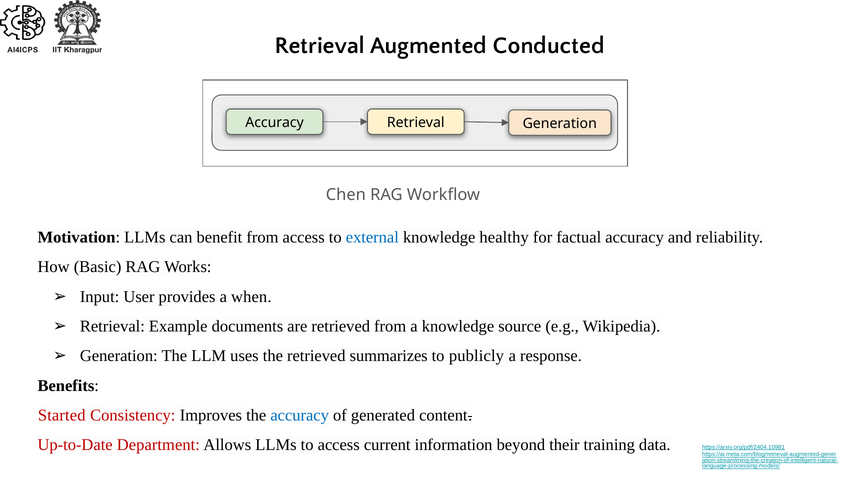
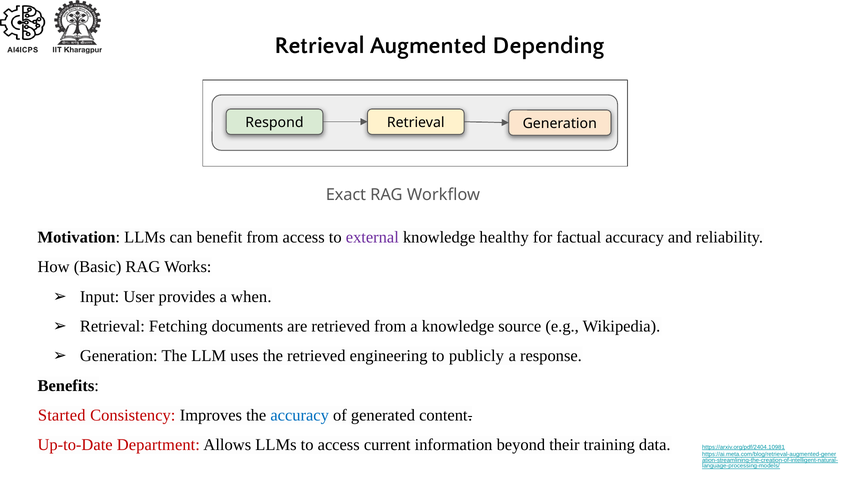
Conducted: Conducted -> Depending
Accuracy at (275, 123): Accuracy -> Respond
Chen: Chen -> Exact
external colour: blue -> purple
Example: Example -> Fetching
summarizes: summarizes -> engineering
